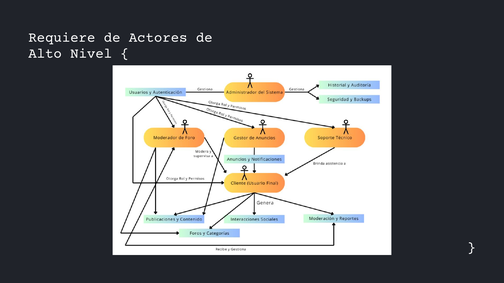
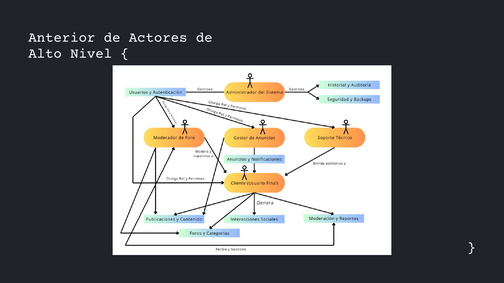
Requiere: Requiere -> Anterior
